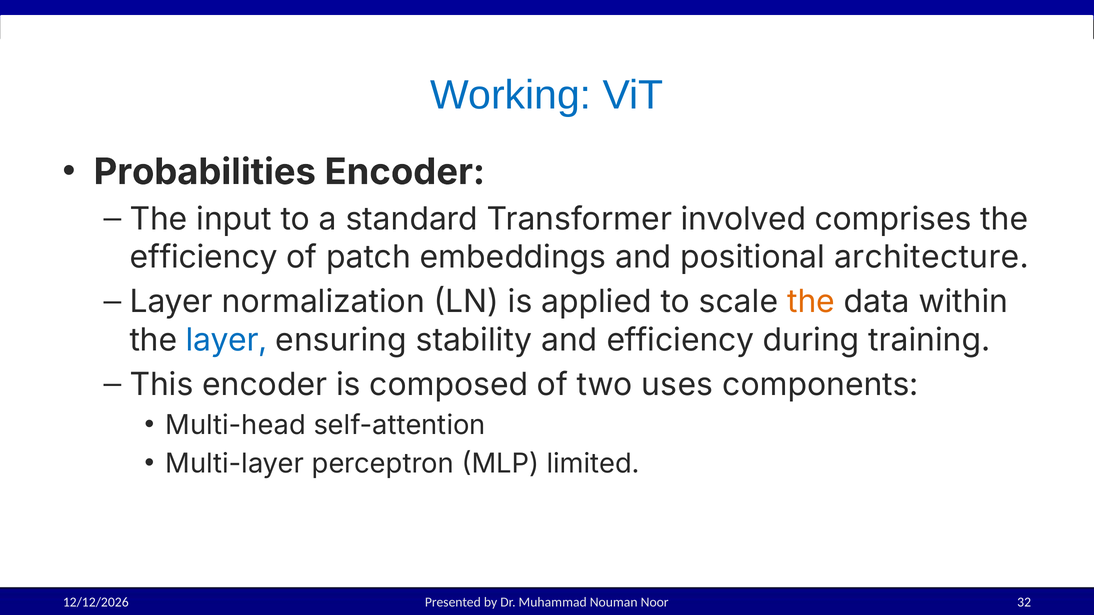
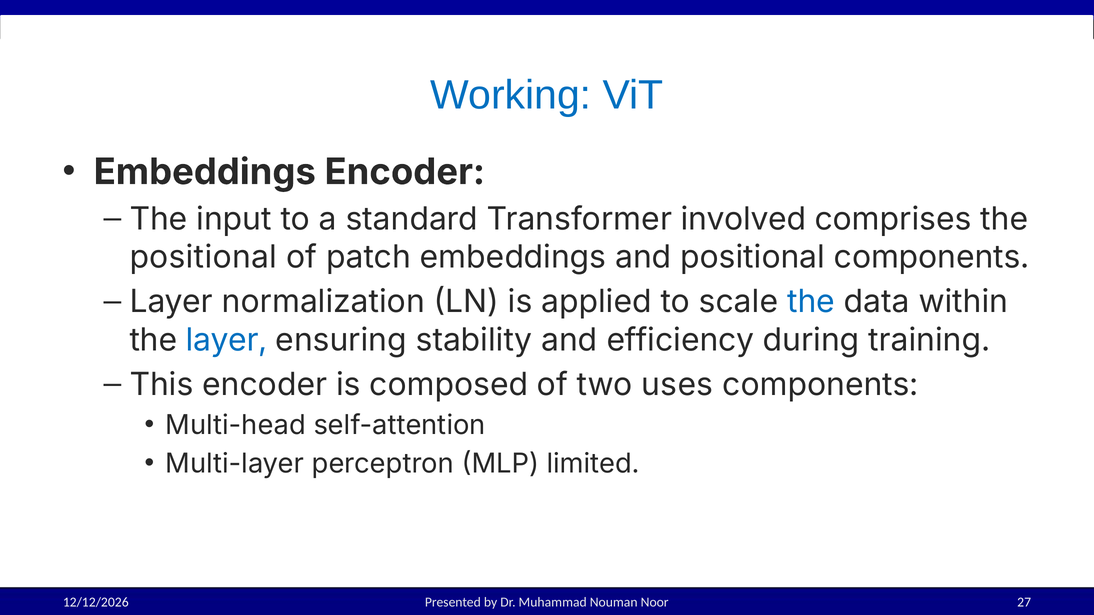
Probabilities at (205, 172): Probabilities -> Embeddings
efficiency at (204, 257): efficiency -> positional
positional architecture: architecture -> components
the at (811, 302) colour: orange -> blue
32: 32 -> 27
